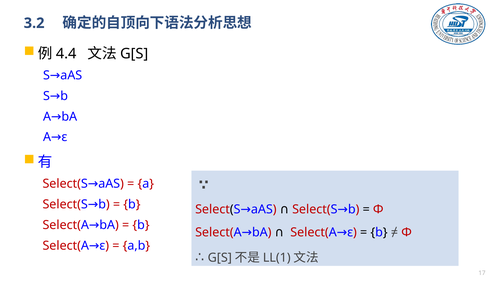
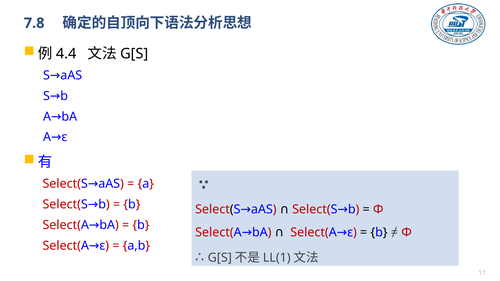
3.2: 3.2 -> 7.8
